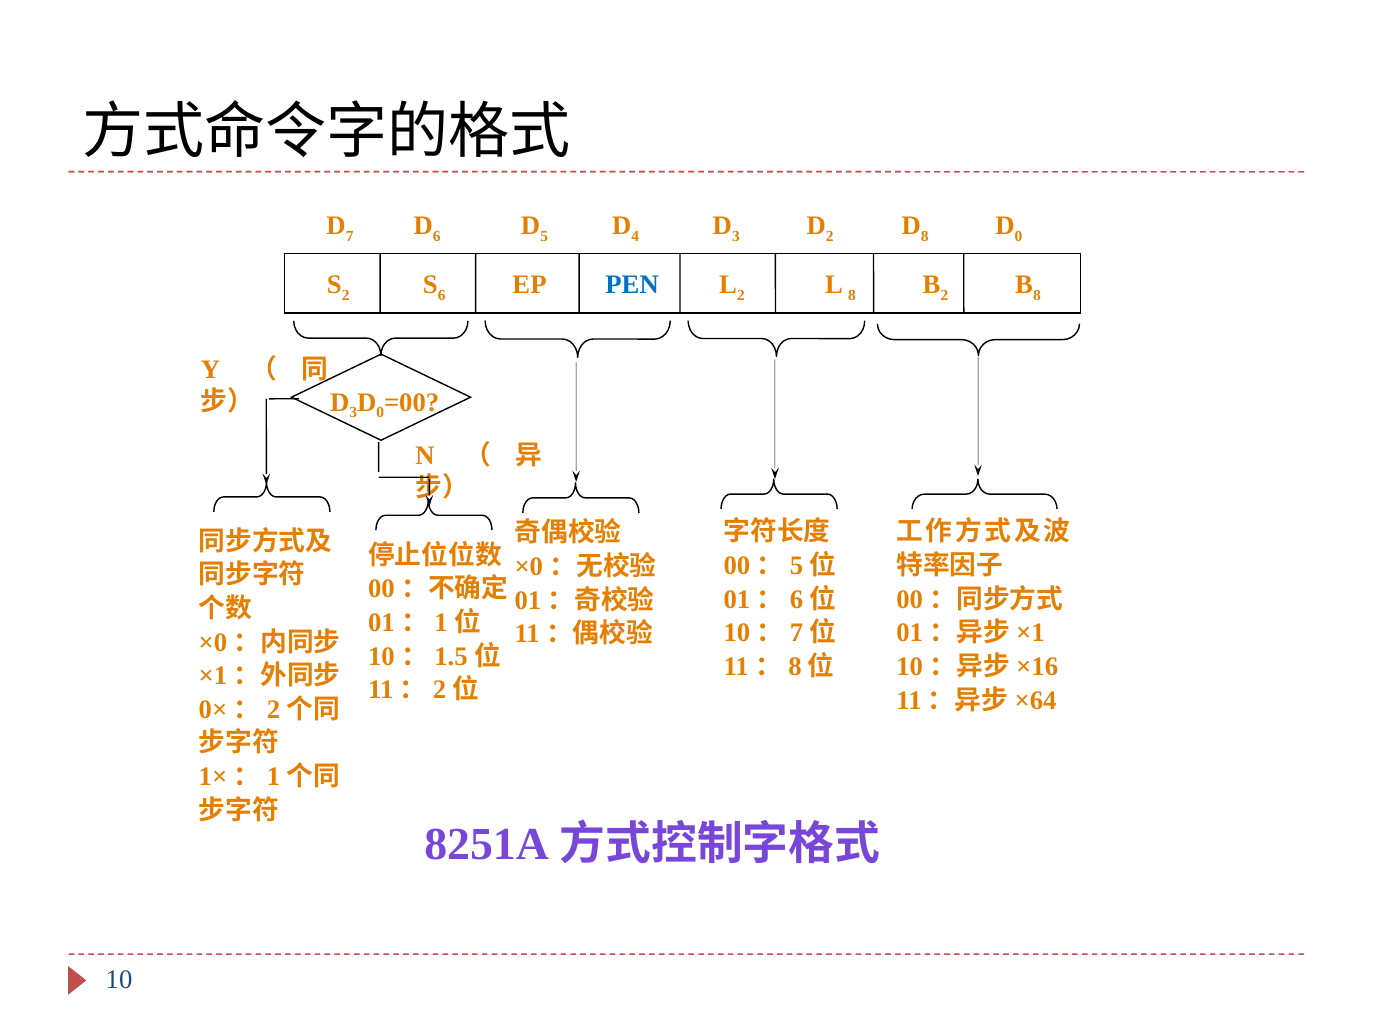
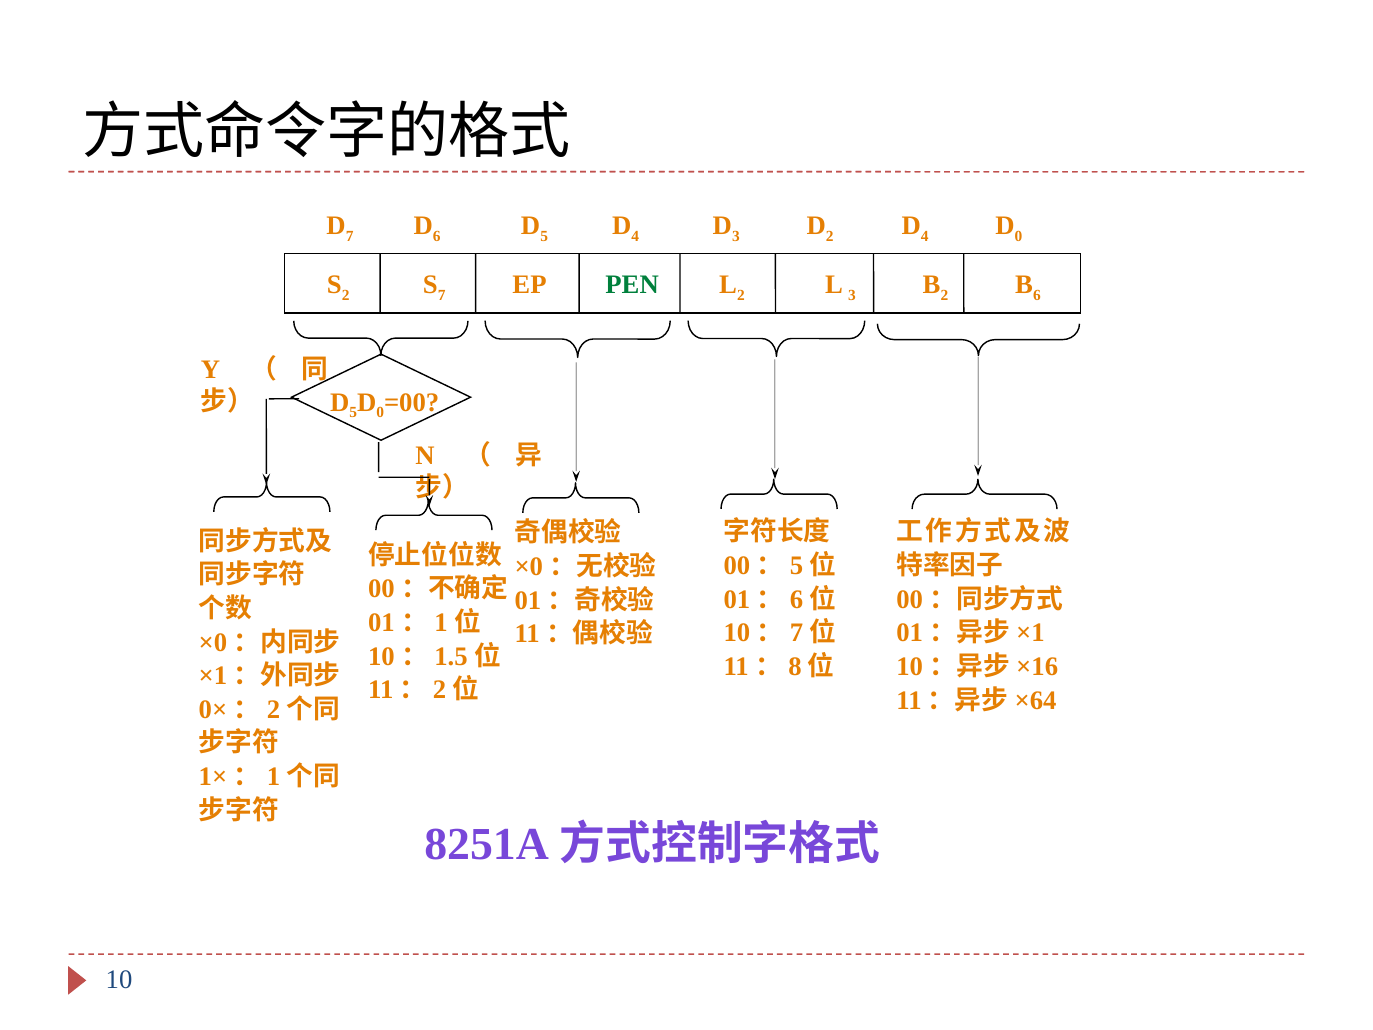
8 at (925, 236): 8 -> 4
6 at (442, 295): 6 -> 7
PEN colour: blue -> green
L 8: 8 -> 3
8 at (1037, 295): 8 -> 6
3 at (353, 412): 3 -> 5
